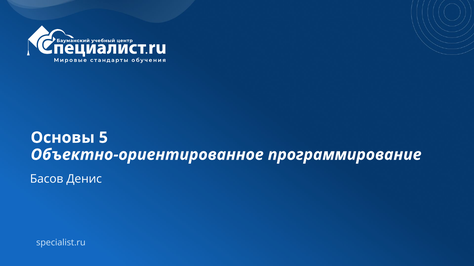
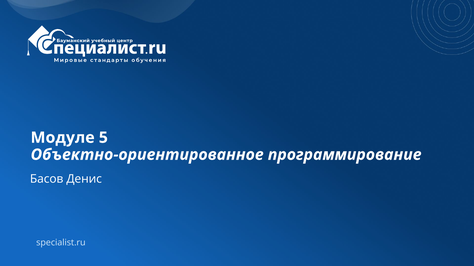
Основы: Основы -> Модуле
